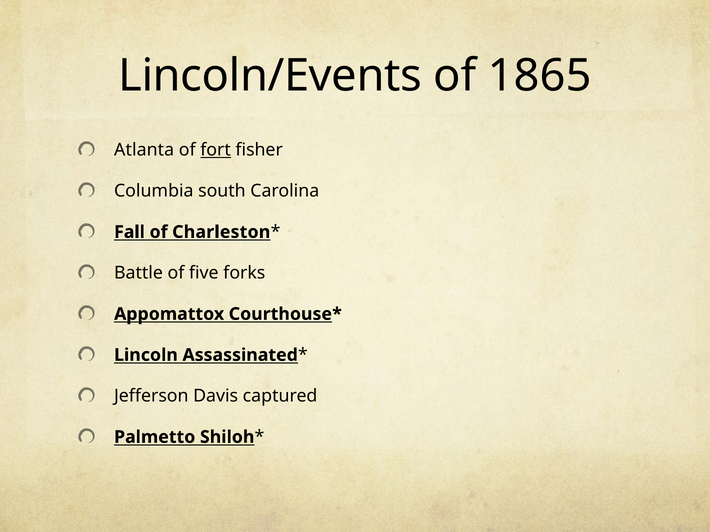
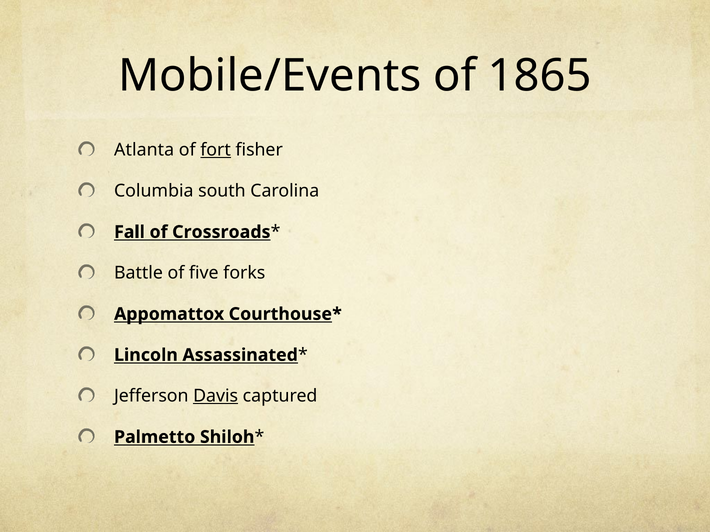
Lincoln/Events: Lincoln/Events -> Mobile/Events
Charleston: Charleston -> Crossroads
Davis underline: none -> present
